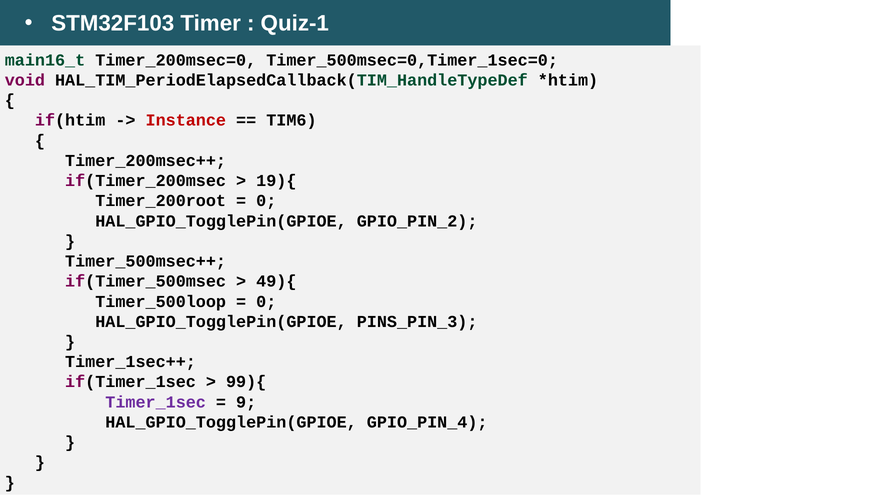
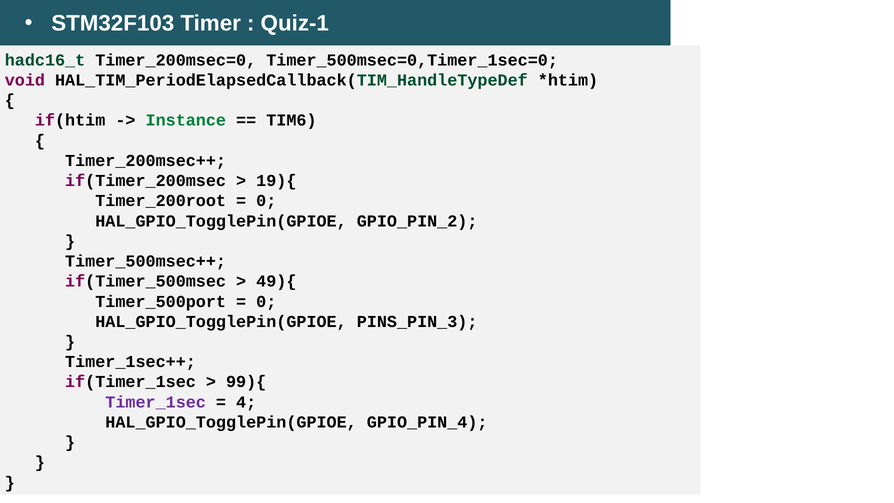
main16_t: main16_t -> hadc16_t
Instance colour: red -> green
Timer_500loop: Timer_500loop -> Timer_500port
9: 9 -> 4
